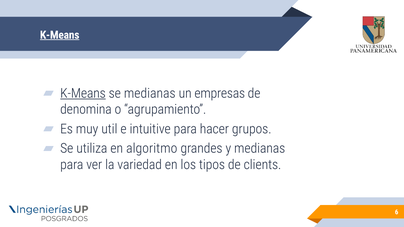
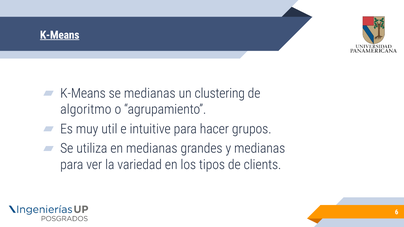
K-Means at (83, 93) underline: present -> none
empresas: empresas -> clustering
denomina: denomina -> algoritmo
en algoritmo: algoritmo -> medianas
